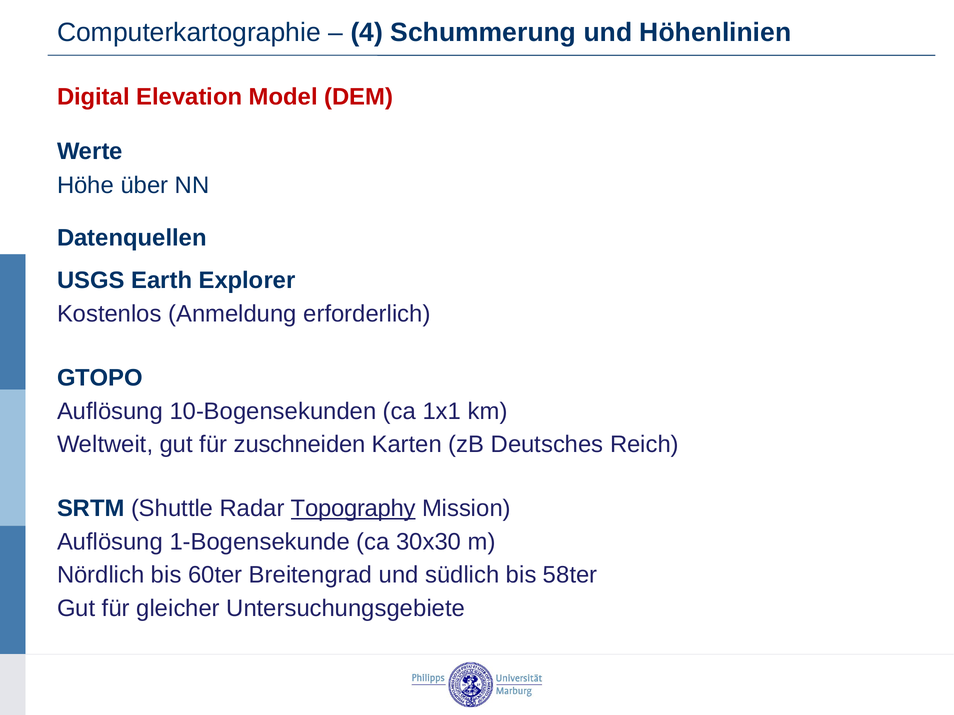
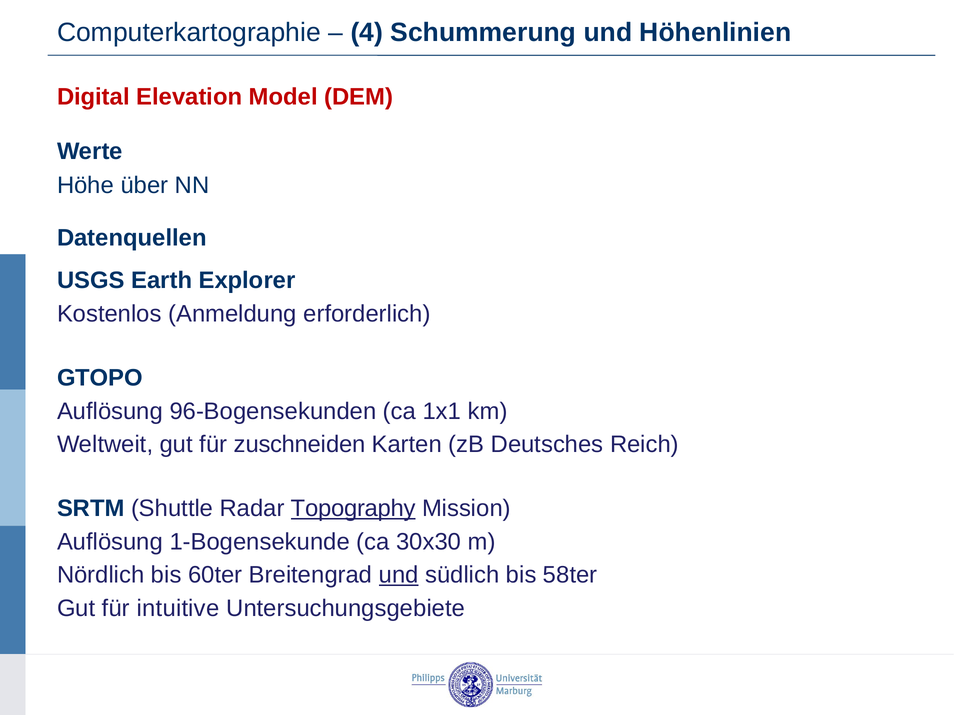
10-Bogensekunden: 10-Bogensekunden -> 96-Bogensekunden
und at (399, 576) underline: none -> present
gleicher: gleicher -> intuitive
